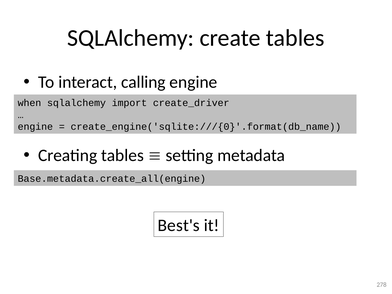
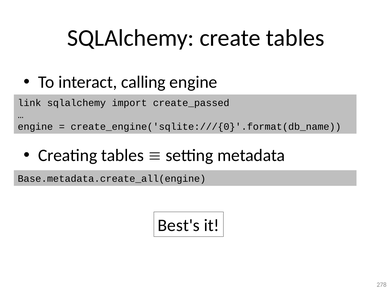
when: when -> link
create_driver: create_driver -> create_passed
